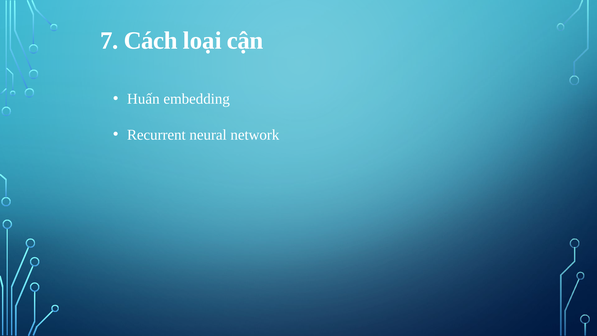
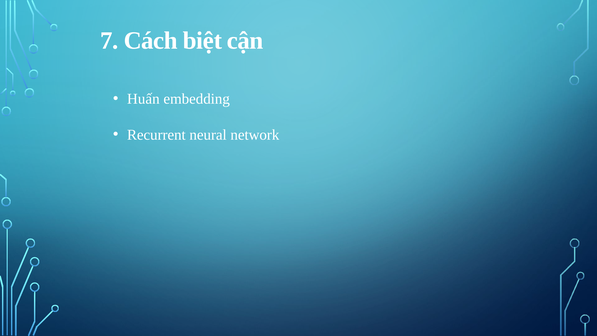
loại: loại -> biệt
